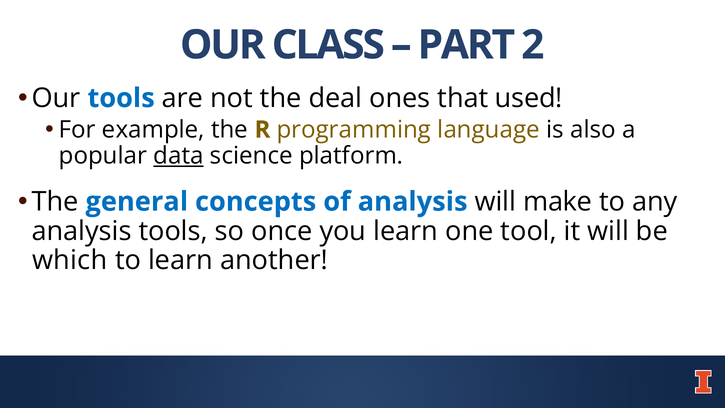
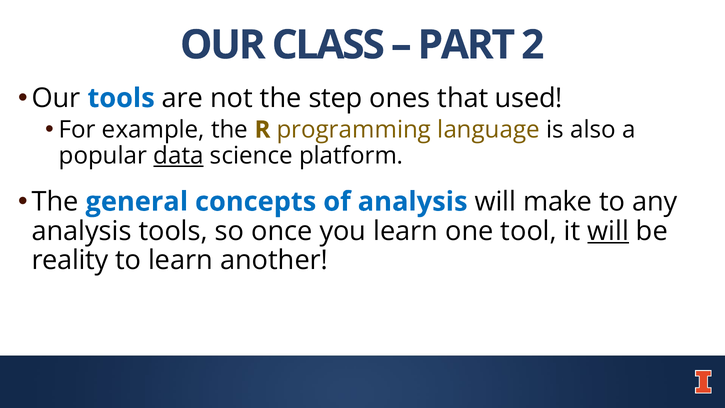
deal: deal -> step
will at (608, 231) underline: none -> present
which: which -> reality
